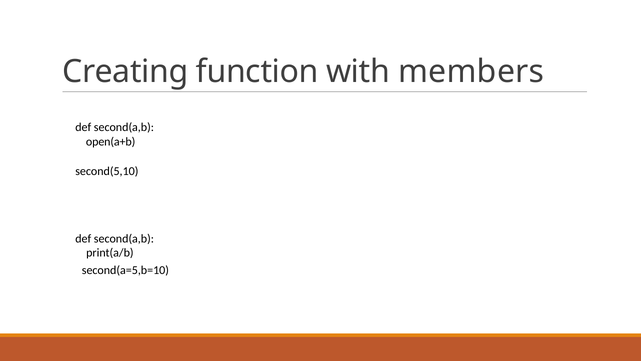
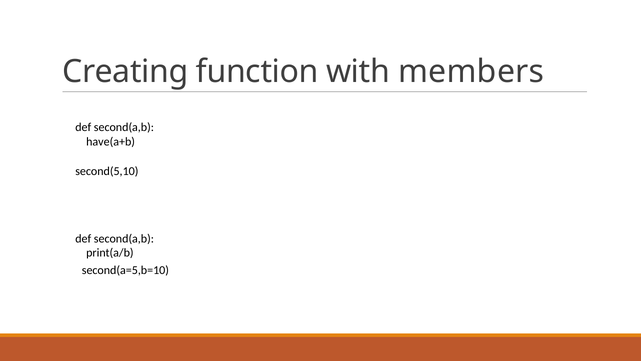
open(a+b: open(a+b -> have(a+b
